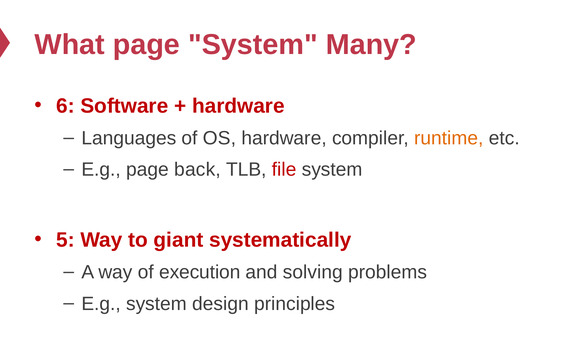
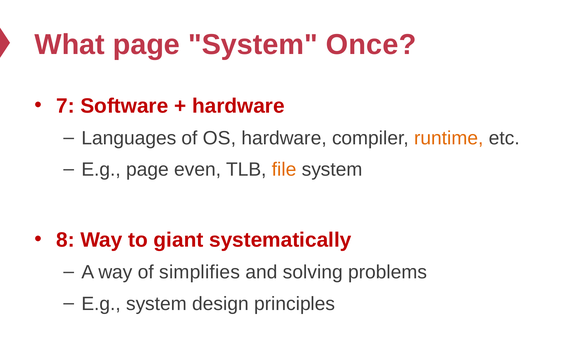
Many: Many -> Once
6: 6 -> 7
back: back -> even
file colour: red -> orange
5: 5 -> 8
execution: execution -> simplifies
